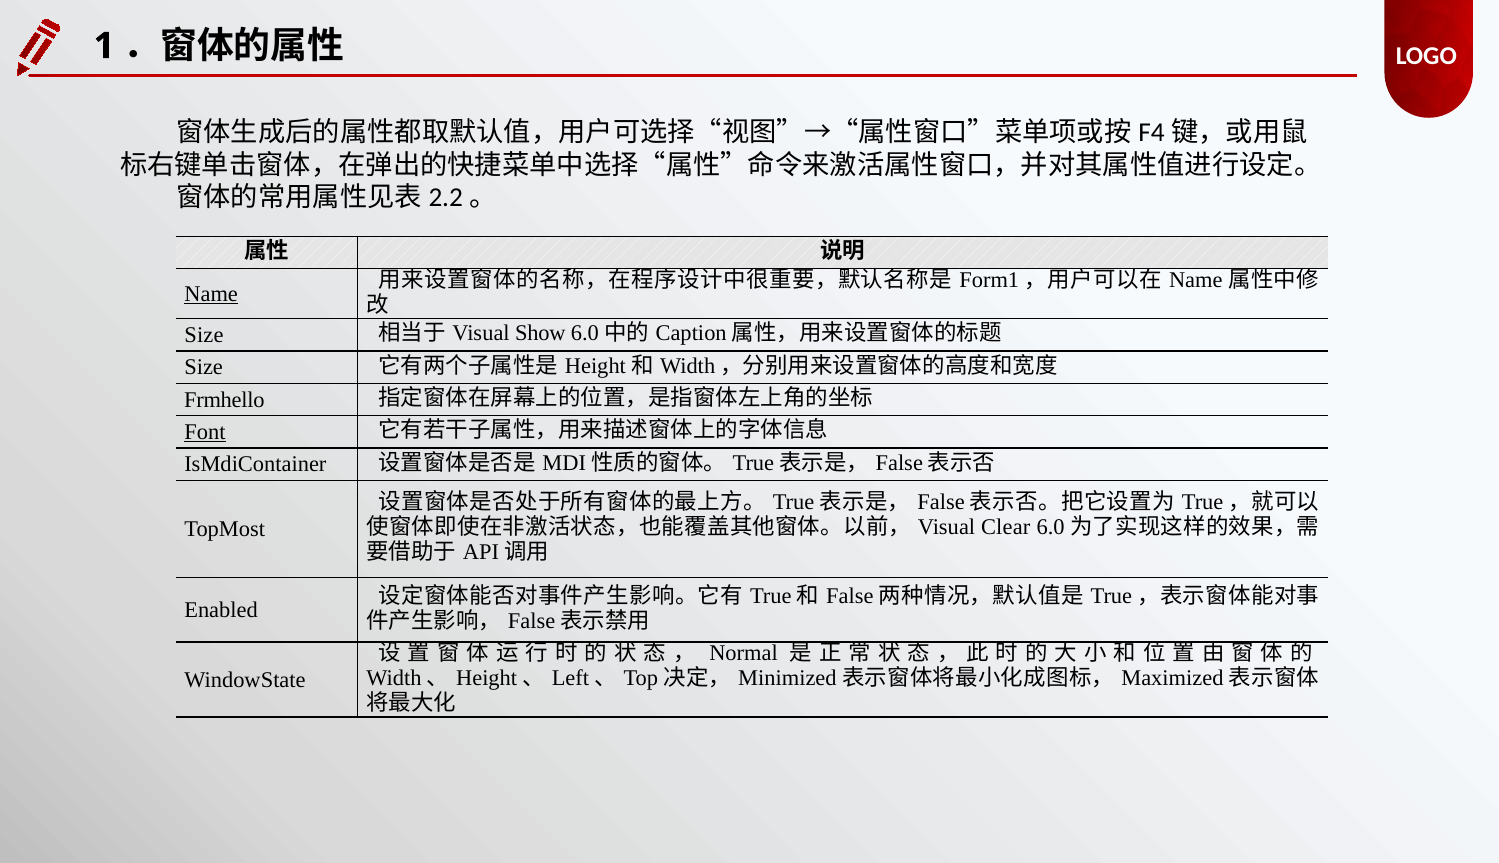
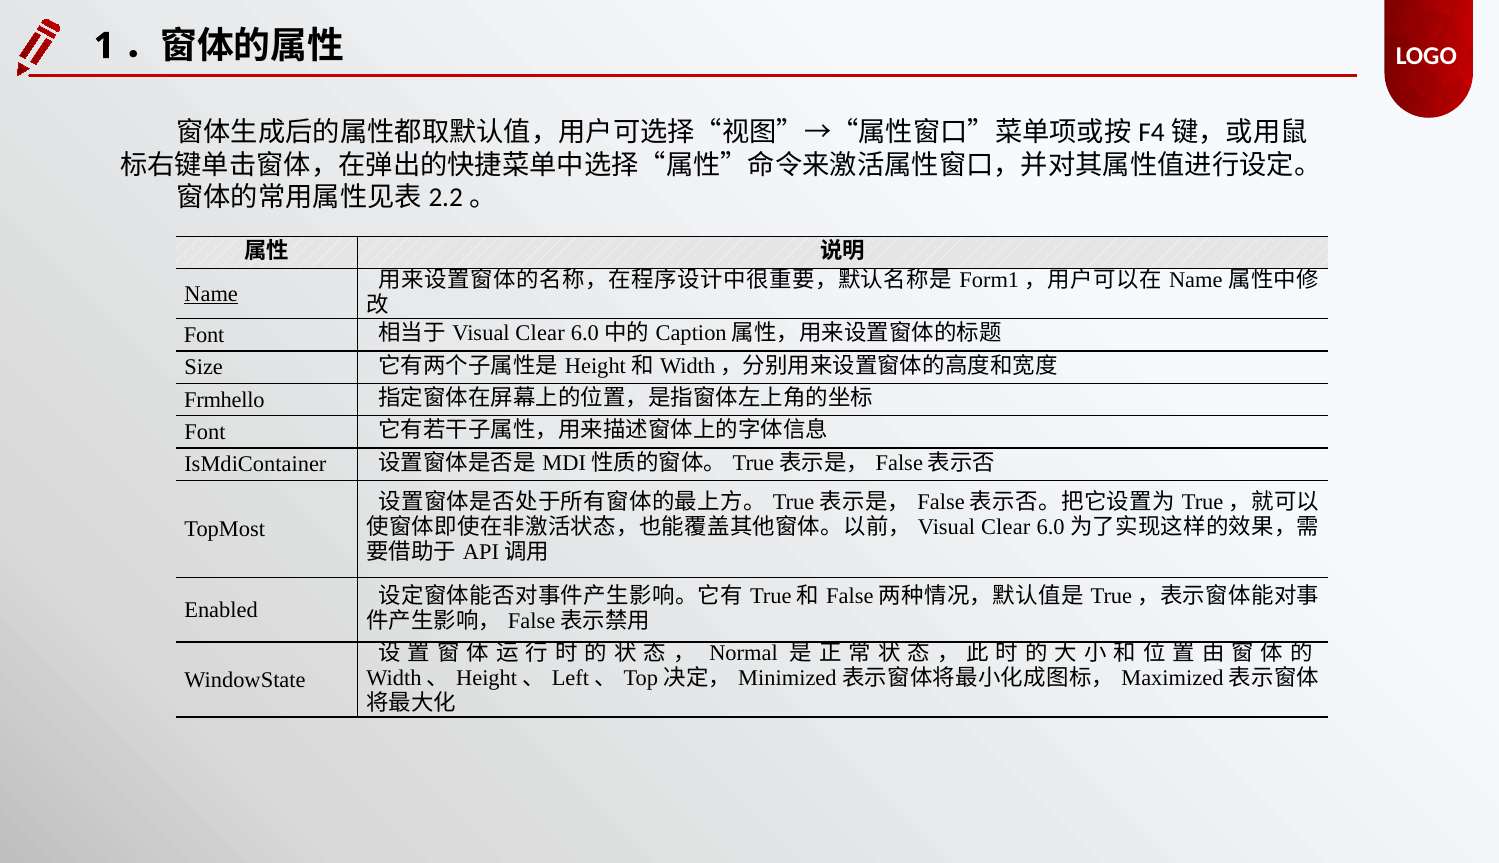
Size at (204, 335): Size -> Font
Show at (540, 333): Show -> Clear
Font at (205, 432) underline: present -> none
